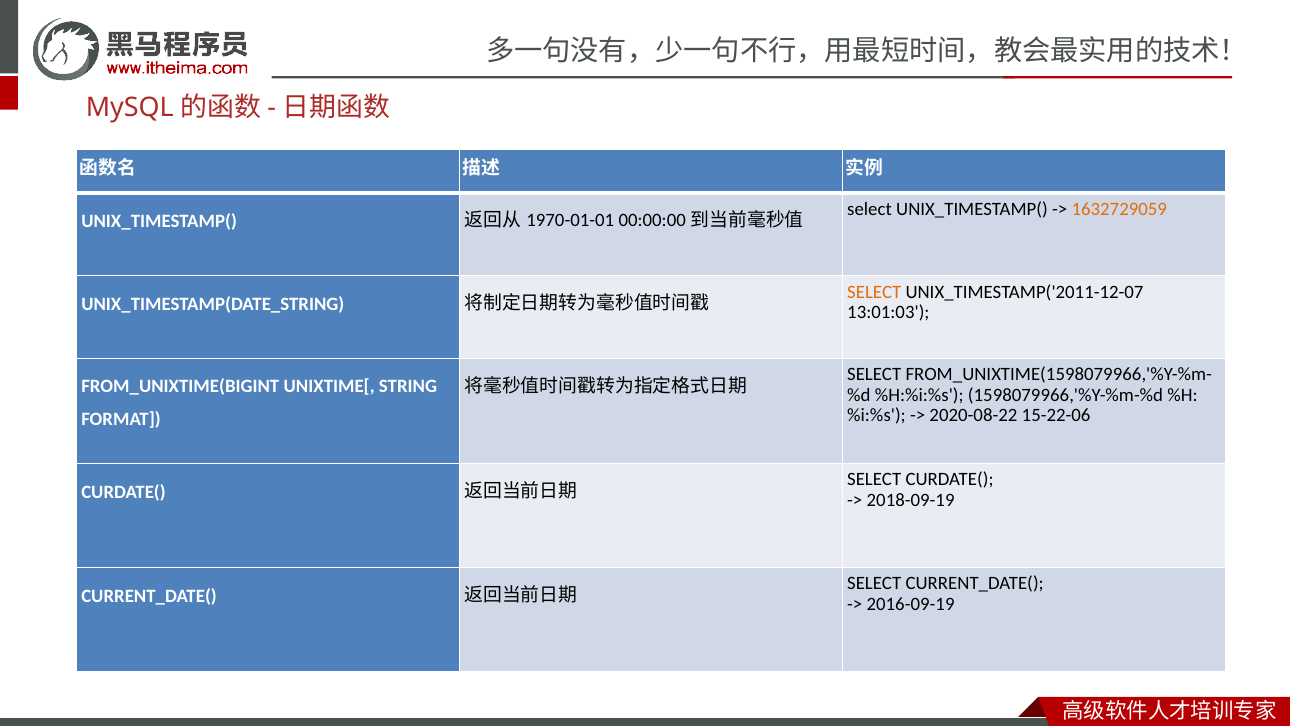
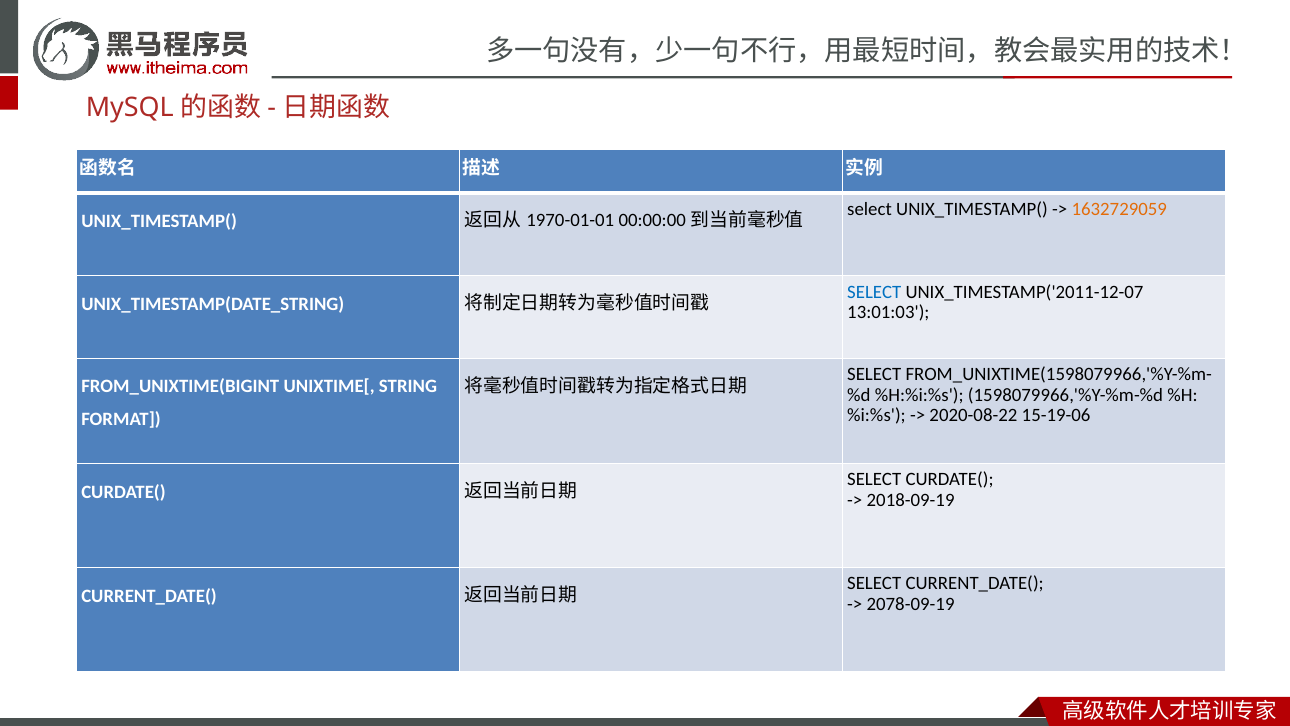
SELECT at (874, 292) colour: orange -> blue
15-22-06: 15-22-06 -> 15-19-06
2016-09-19: 2016-09-19 -> 2078-09-19
